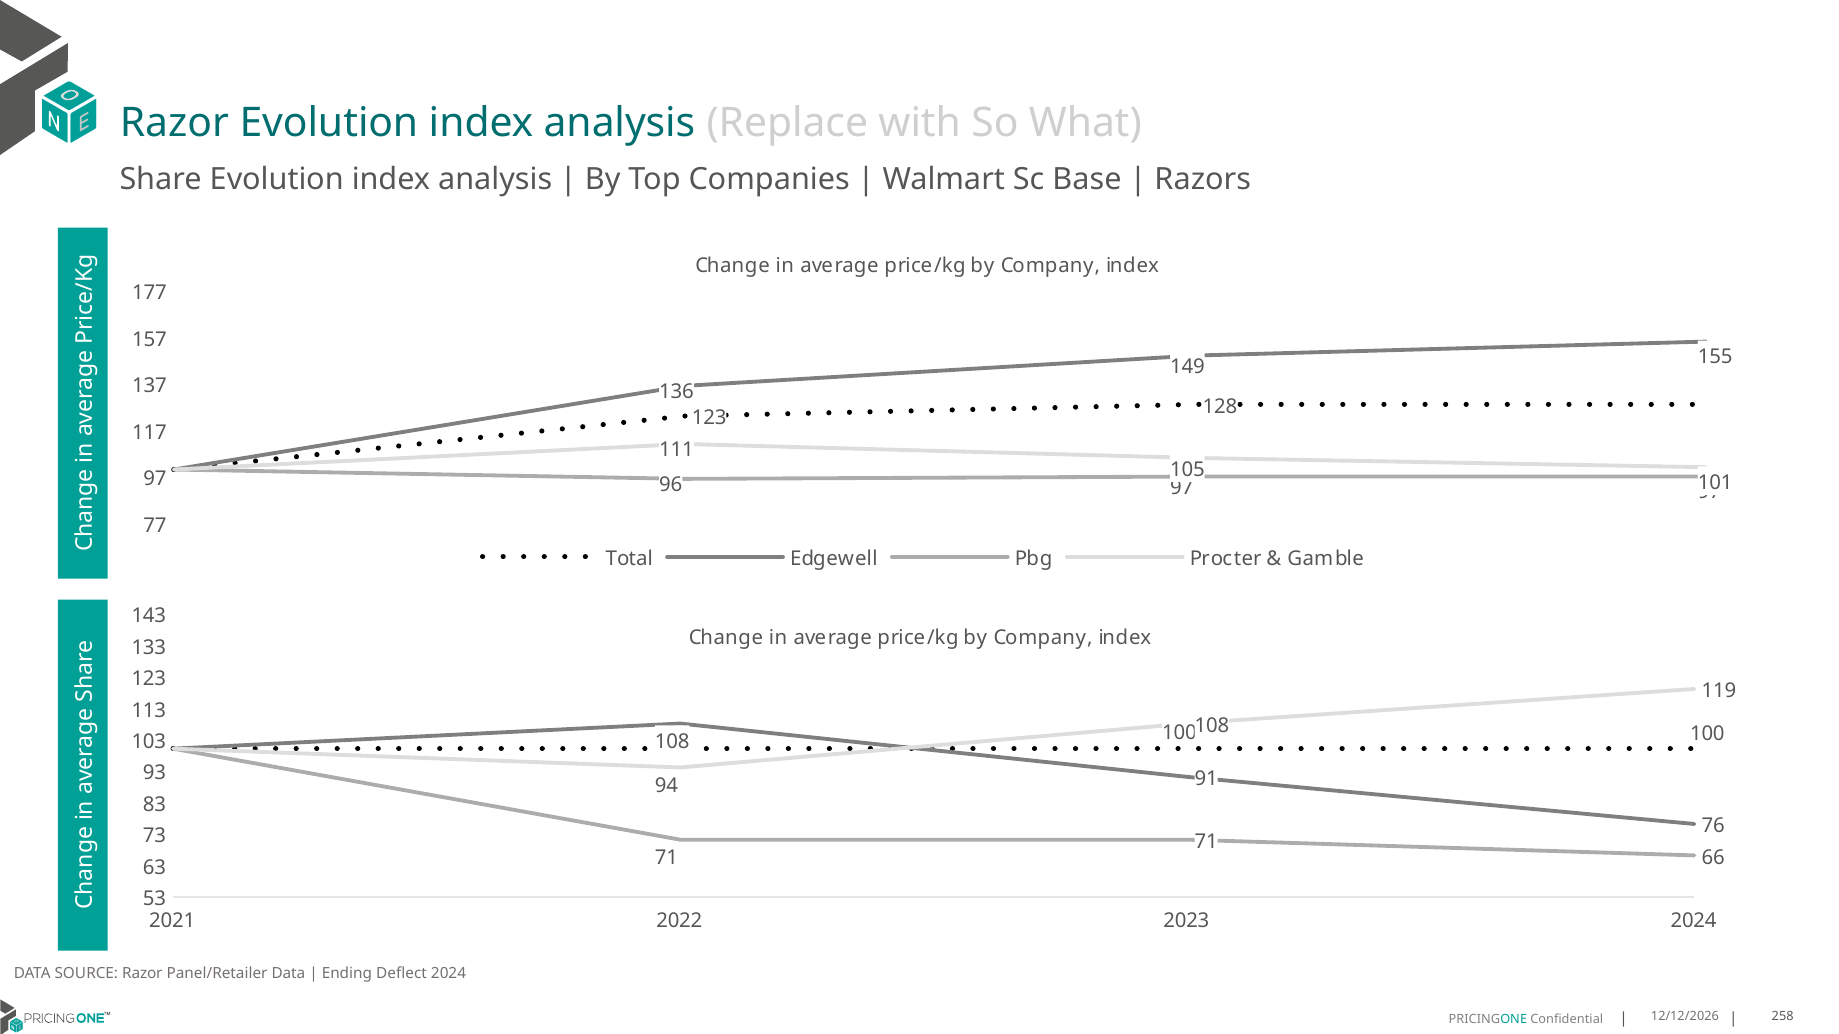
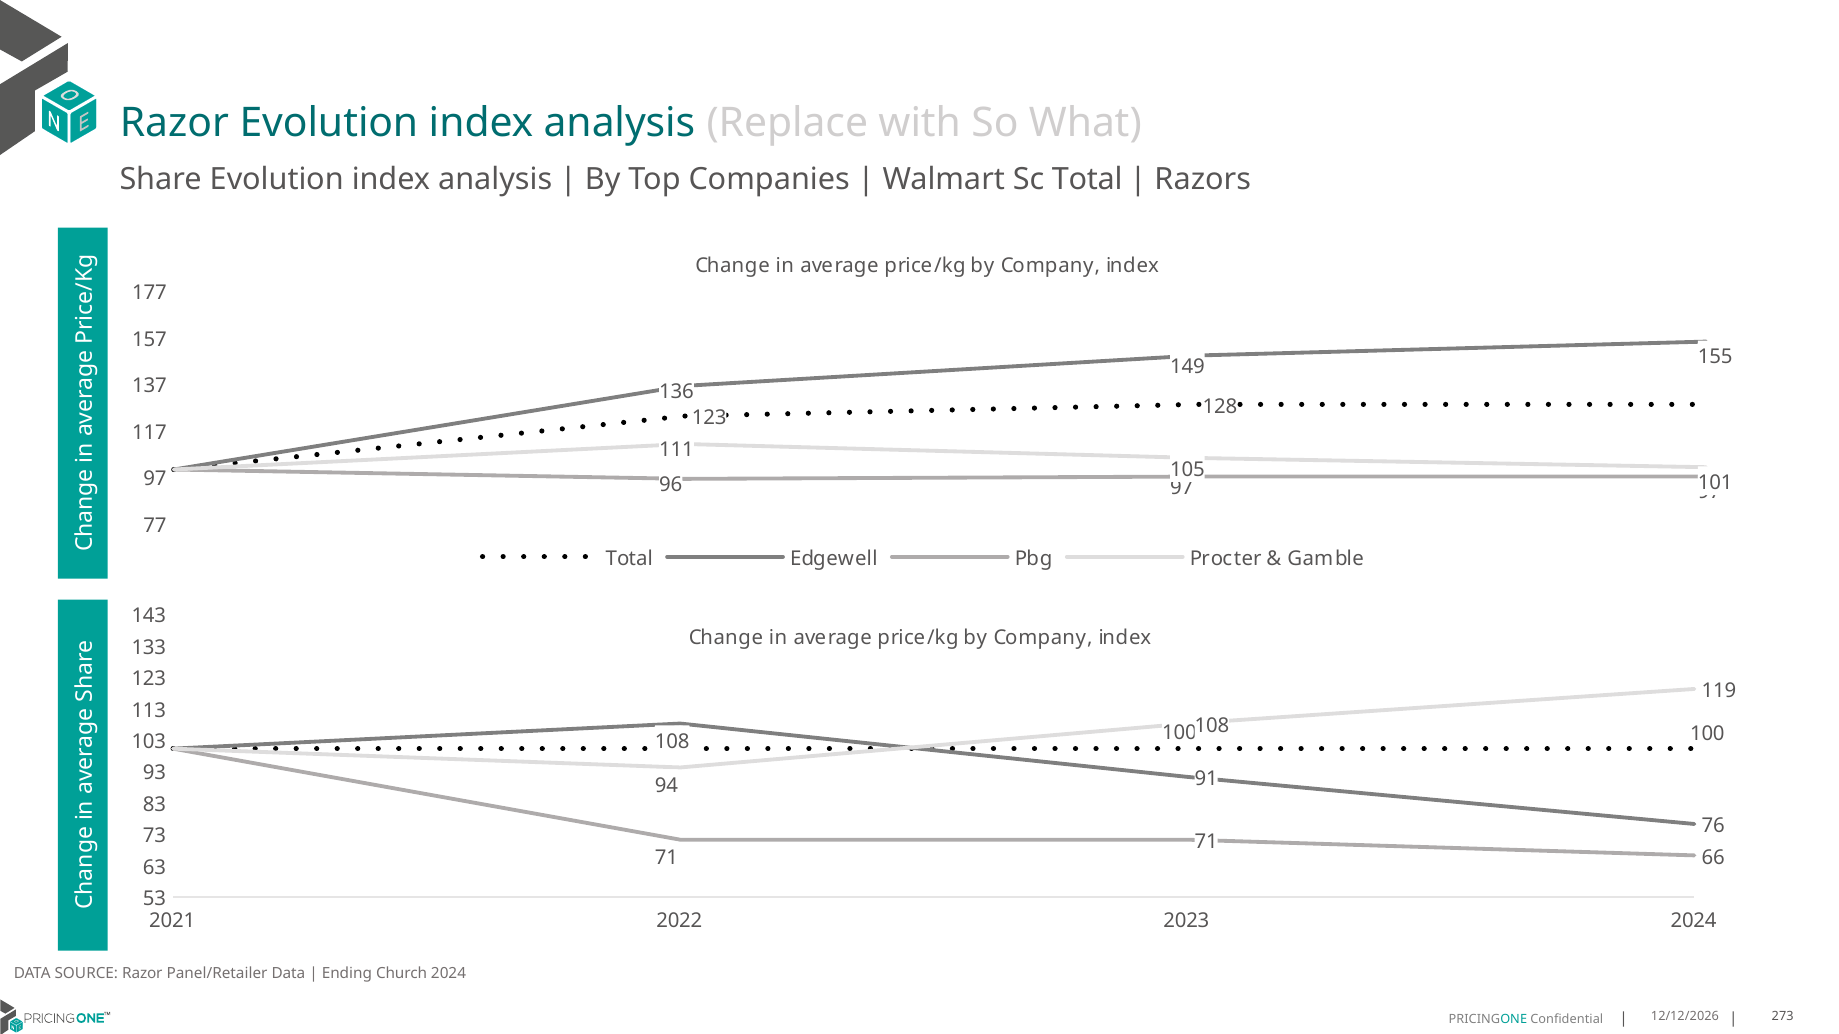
Sc Base: Base -> Total
Deflect: Deflect -> Church
258: 258 -> 273
